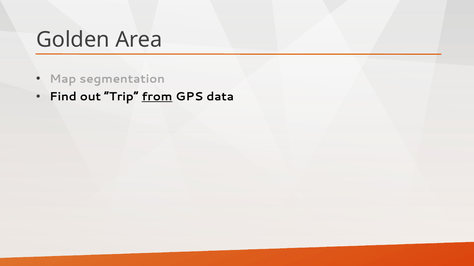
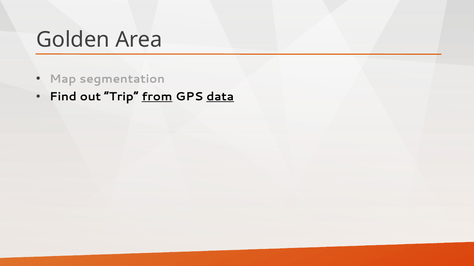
data underline: none -> present
